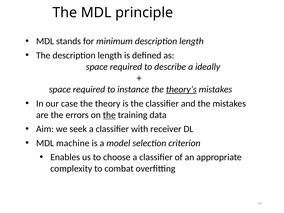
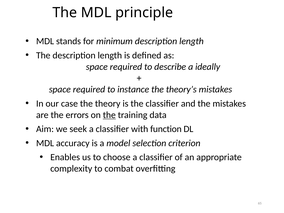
theory’s underline: present -> none
receiver: receiver -> function
machine: machine -> accuracy
